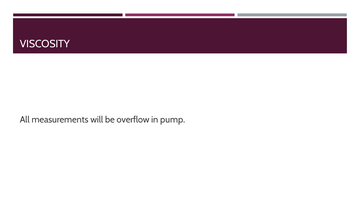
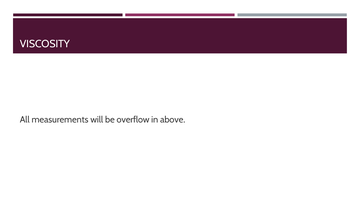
pump: pump -> above
